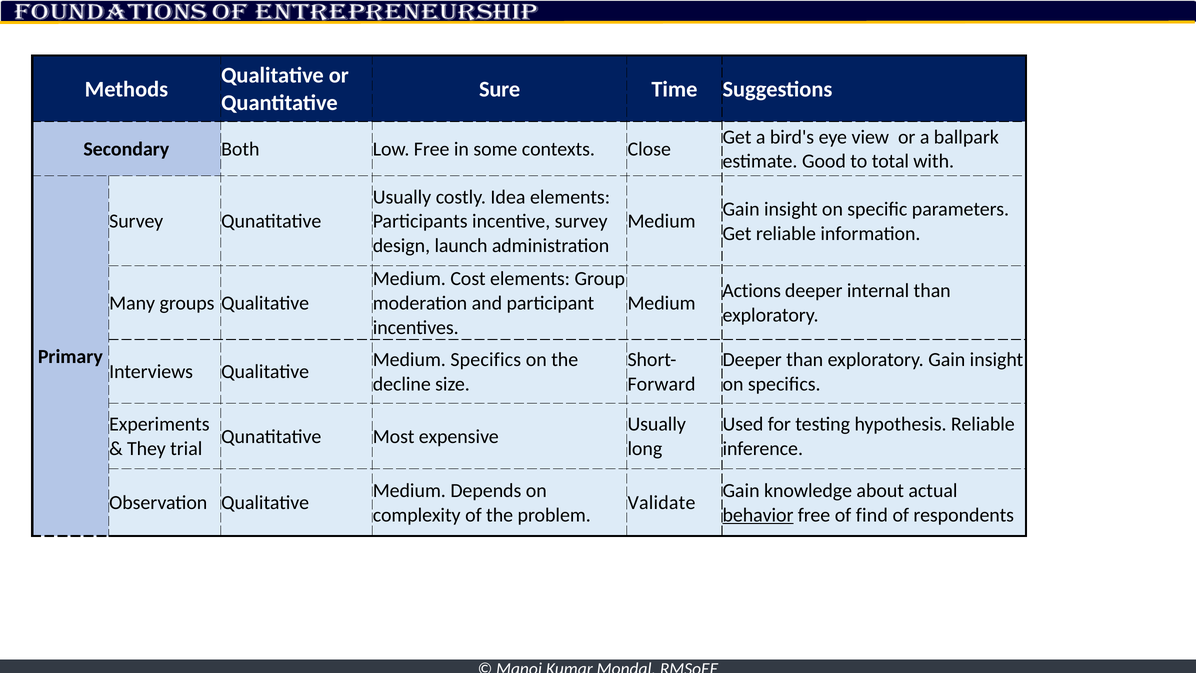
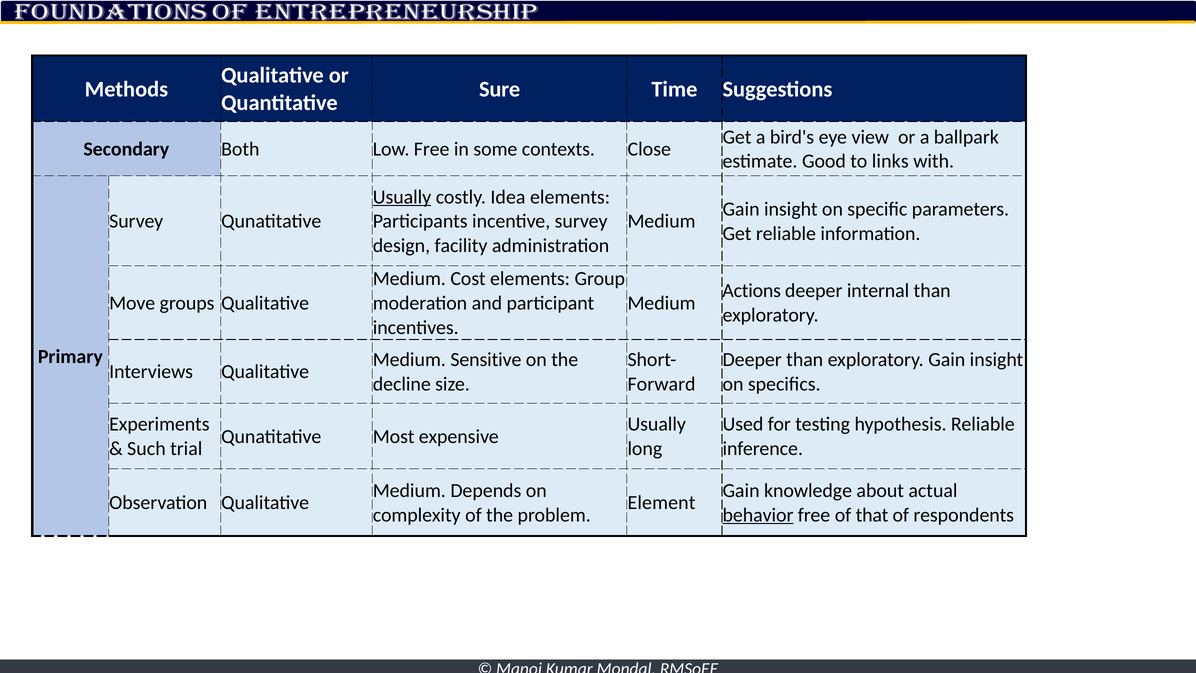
total: total -> links
Usually at (402, 197) underline: none -> present
launch: launch -> facility
Many: Many -> Move
Medium Specifics: Specifics -> Sensitive
They: They -> Such
Validate: Validate -> Element
find: find -> that
